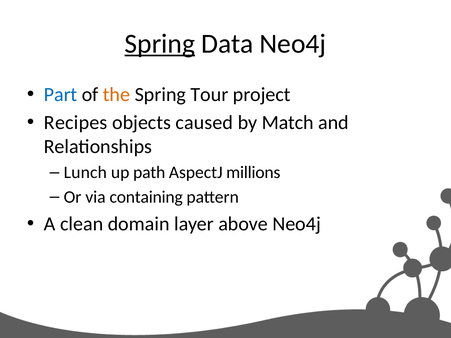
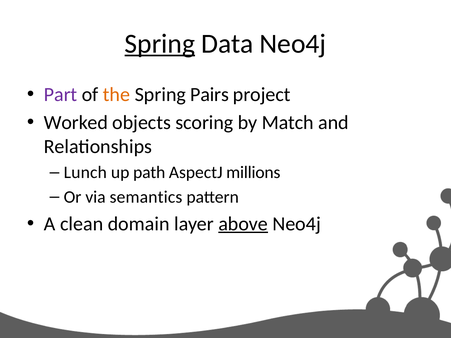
Part colour: blue -> purple
Tour: Tour -> Pairs
Recipes: Recipes -> Worked
caused: caused -> scoring
containing: containing -> semantics
above underline: none -> present
